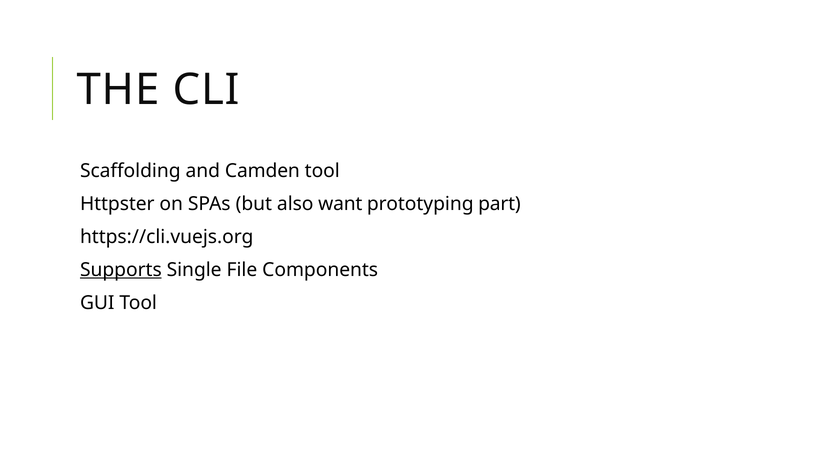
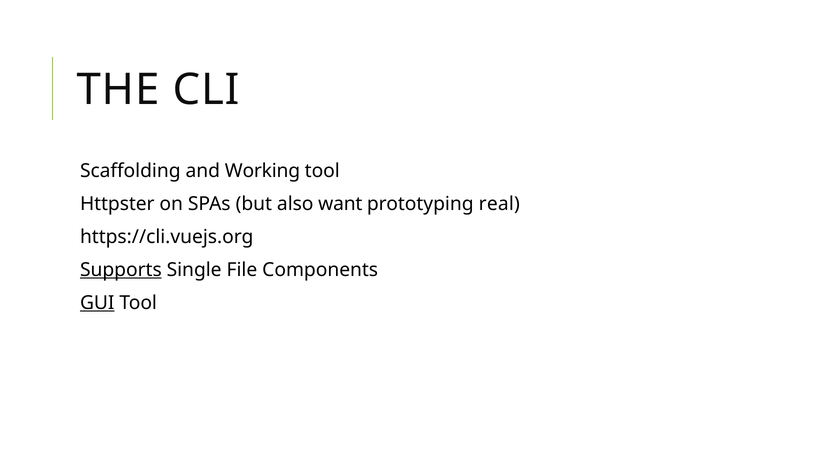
Camden: Camden -> Working
part: part -> real
GUI underline: none -> present
